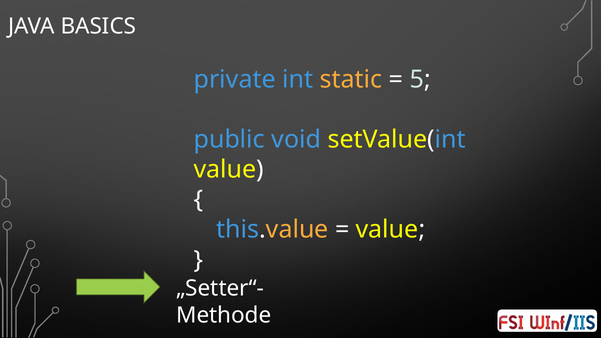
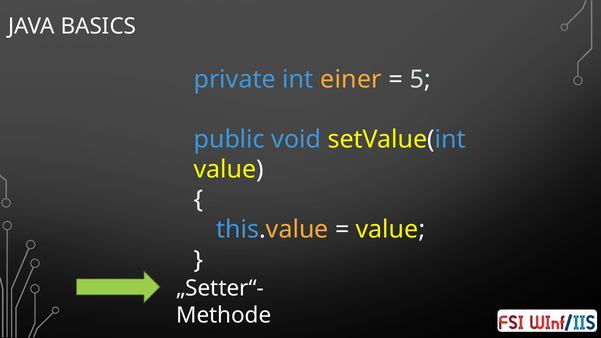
static: static -> einer
